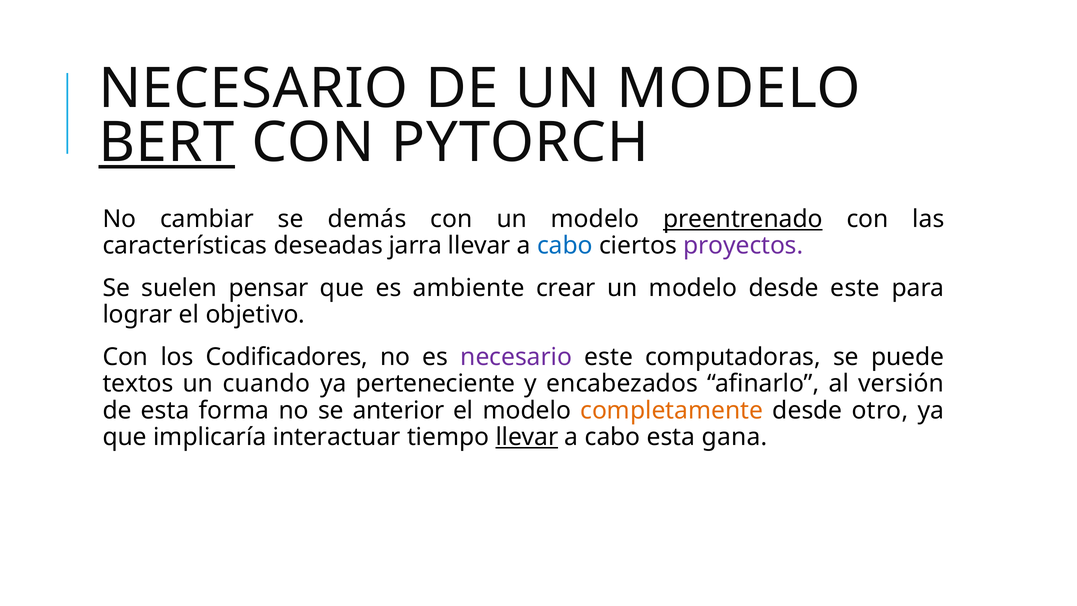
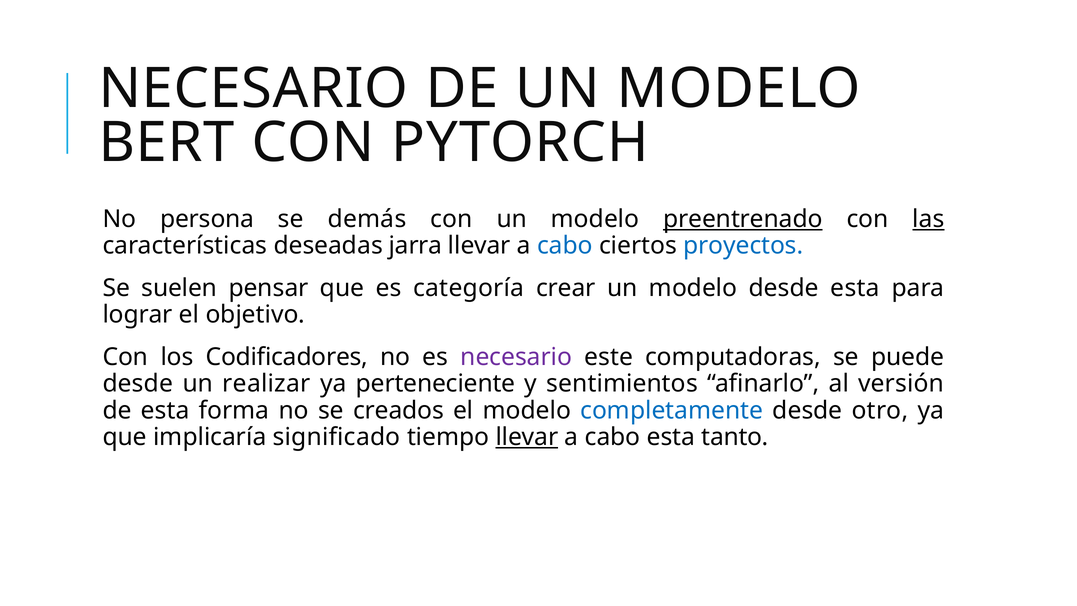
BERT underline: present -> none
cambiar: cambiar -> persona
las underline: none -> present
proyectos colour: purple -> blue
ambiente: ambiente -> categoría
desde este: este -> esta
textos at (138, 384): textos -> desde
cuando: cuando -> realizar
encabezados: encabezados -> sentimientos
anterior: anterior -> creados
completamente colour: orange -> blue
interactuar: interactuar -> significado
gana: gana -> tanto
